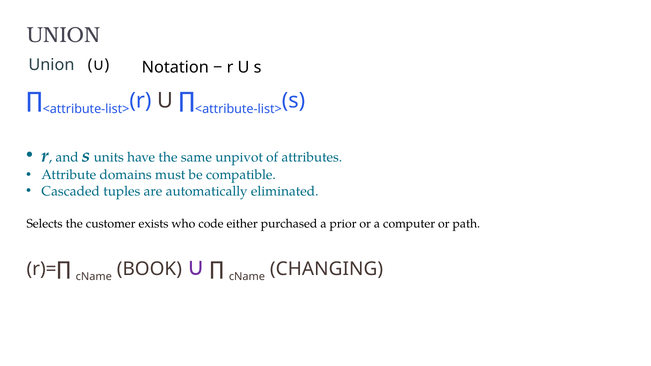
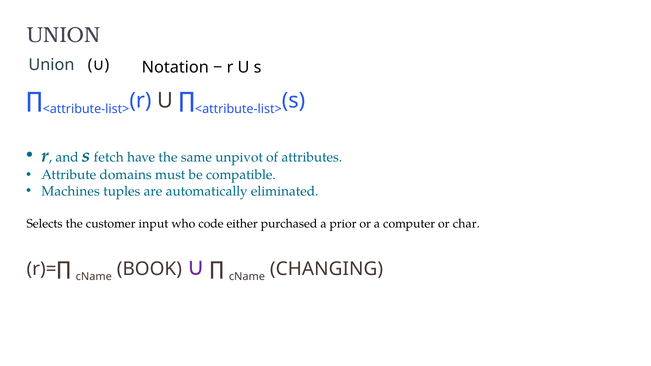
units: units -> fetch
Cascaded: Cascaded -> Machines
exists: exists -> input
path: path -> char
